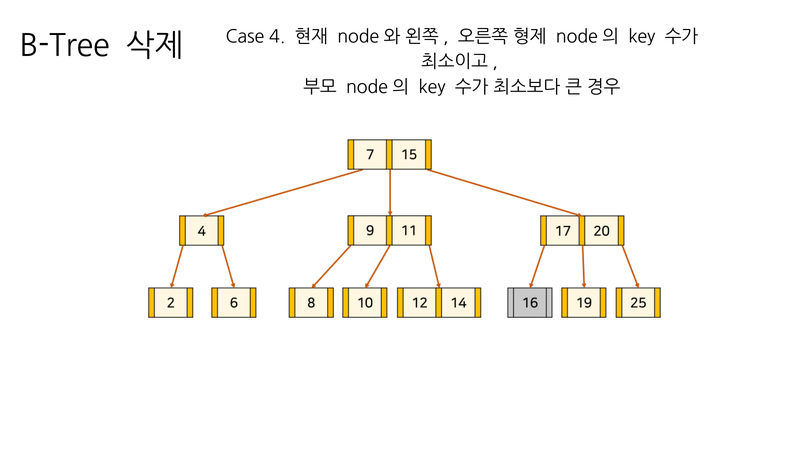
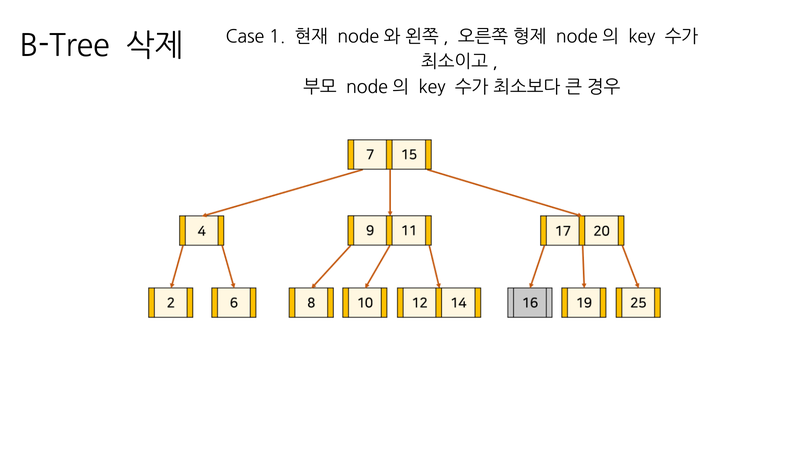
4: 4 -> 1
